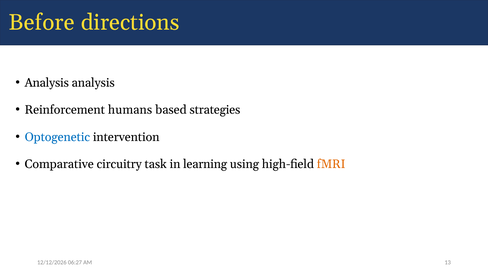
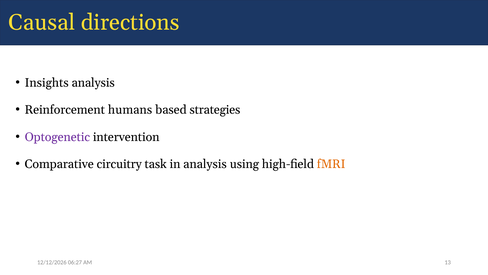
Before: Before -> Causal
Analysis at (47, 83): Analysis -> Insights
Optogenetic colour: blue -> purple
in learning: learning -> analysis
